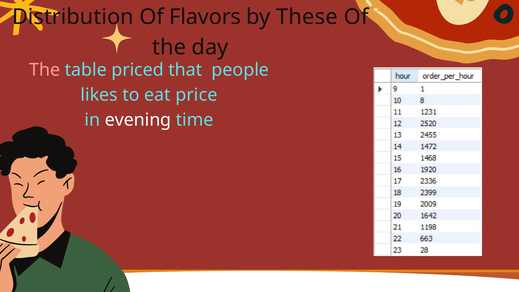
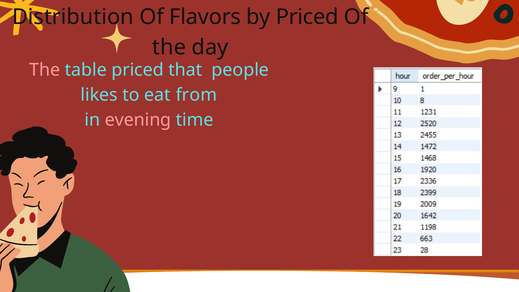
by These: These -> Priced
price: price -> from
evening colour: white -> pink
